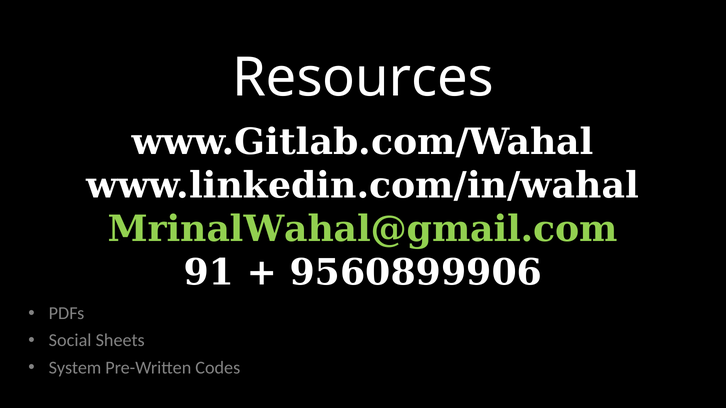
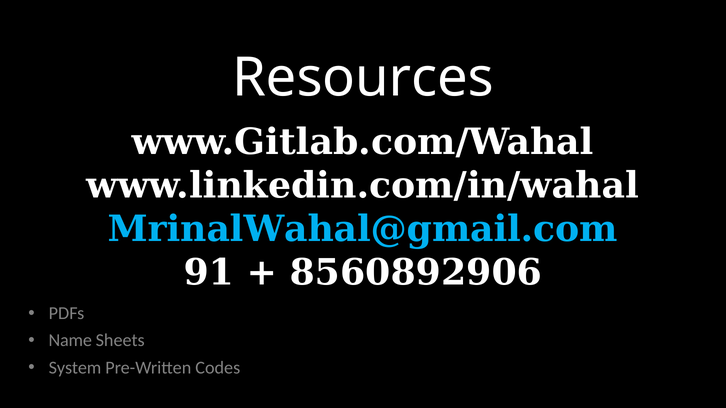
MrinalWahal@gmail.com colour: light green -> light blue
9560899906: 9560899906 -> 8560892906
Social: Social -> Name
